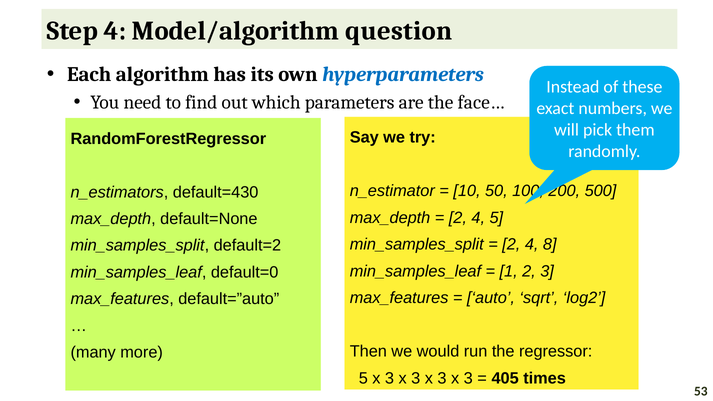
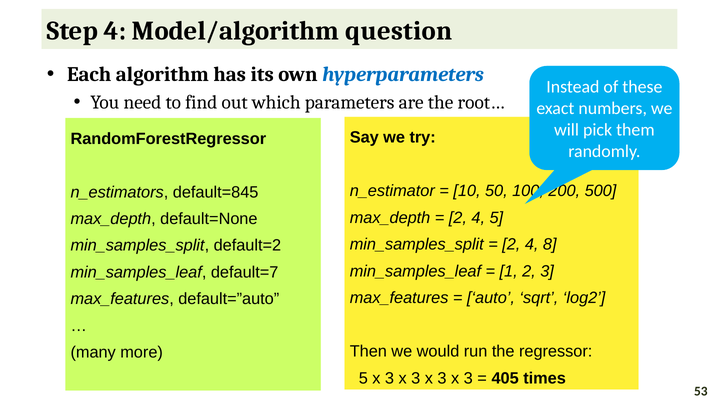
face…: face… -> root…
default=430: default=430 -> default=845
default=0: default=0 -> default=7
